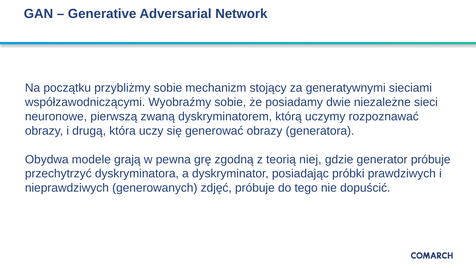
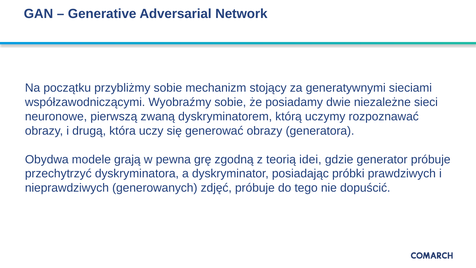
niej: niej -> idei
